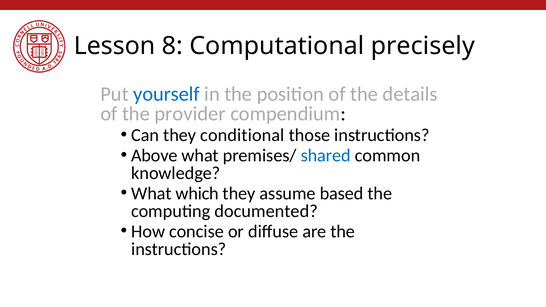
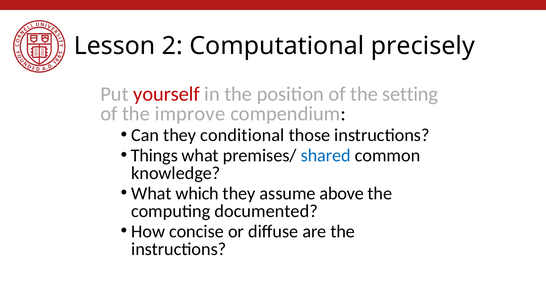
8: 8 -> 2
yourself colour: blue -> red
details: details -> setting
provider: provider -> improve
Above: Above -> Things
based: based -> above
